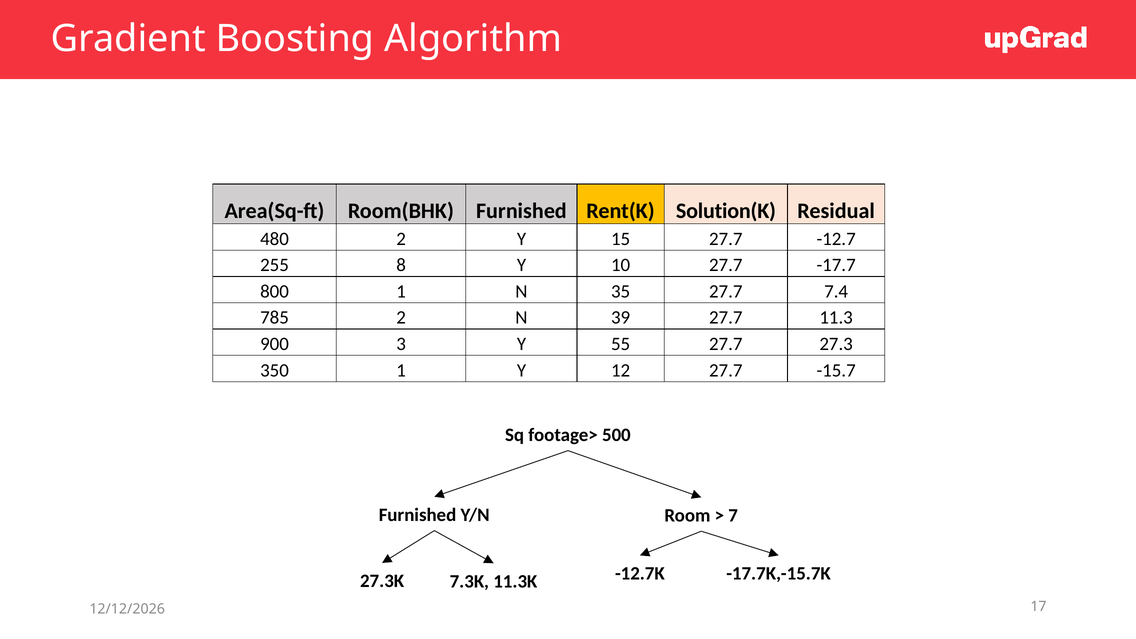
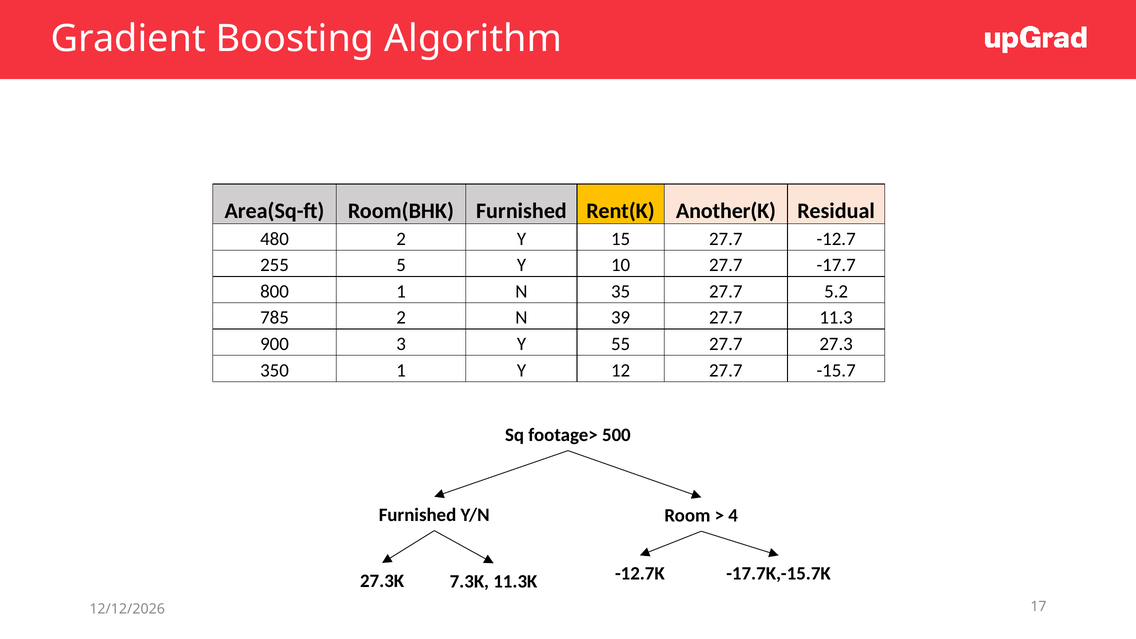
Solution(K: Solution(K -> Another(K
8: 8 -> 5
7.4: 7.4 -> 5.2
7: 7 -> 4
